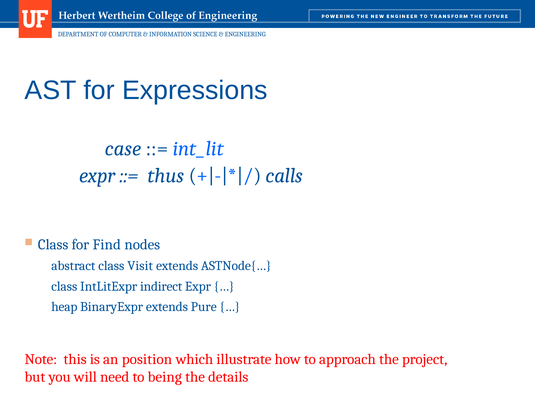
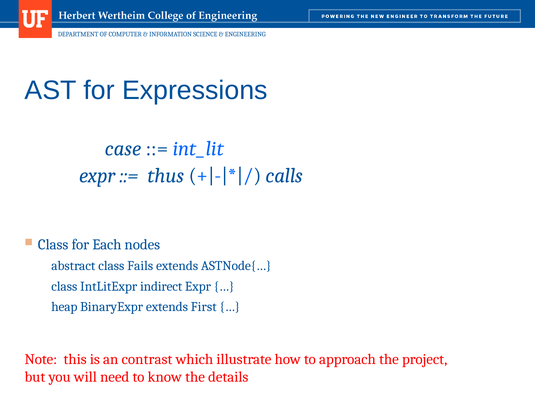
Find: Find -> Each
Visit: Visit -> Fails
Pure: Pure -> First
position: position -> contrast
being: being -> know
